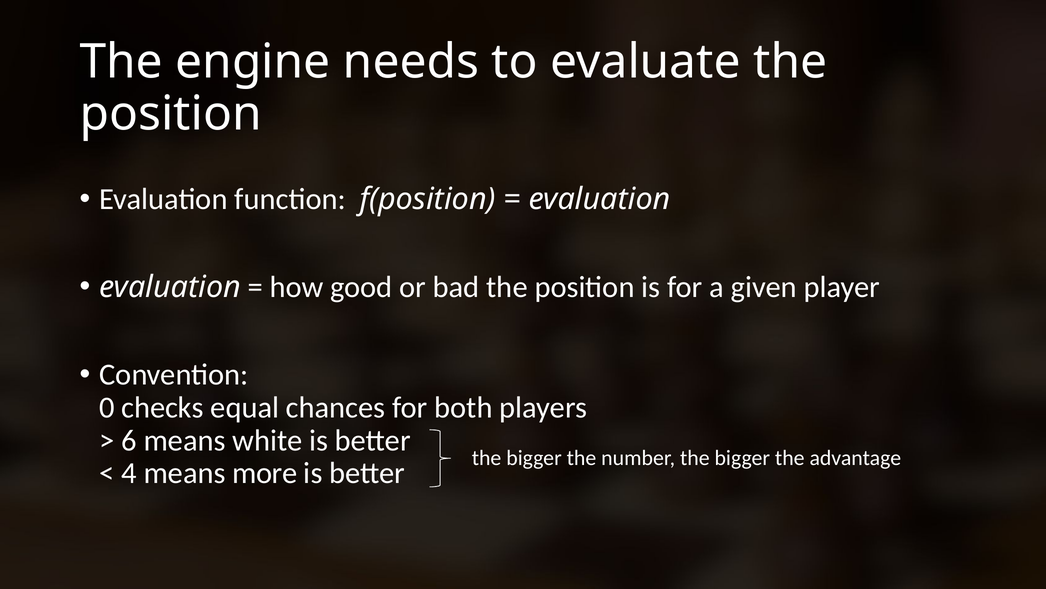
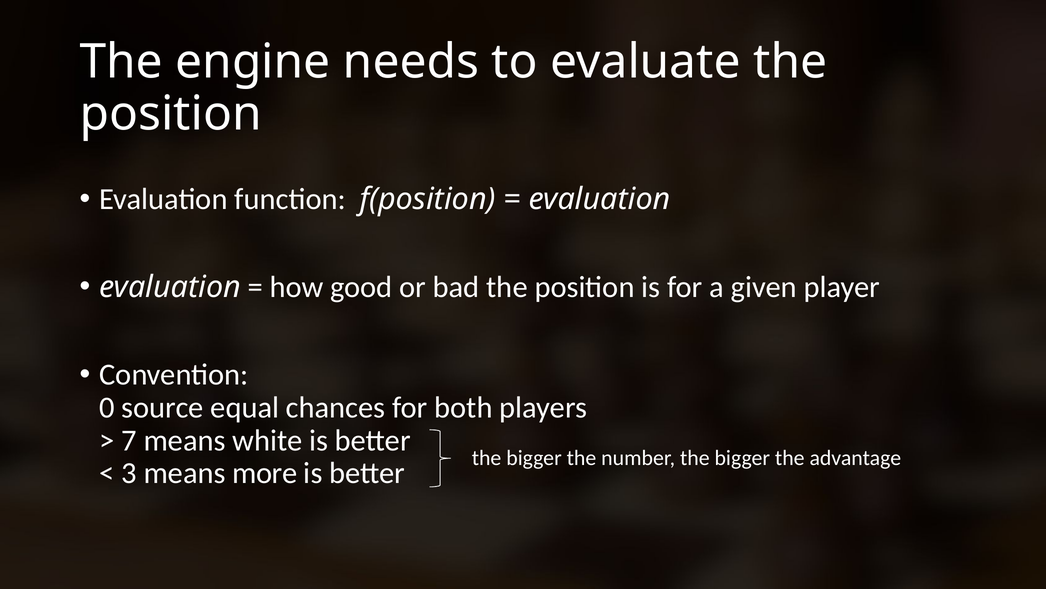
checks: checks -> source
6: 6 -> 7
4: 4 -> 3
